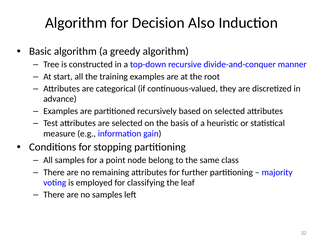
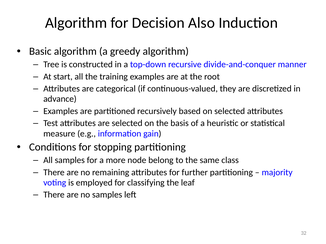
point: point -> more
